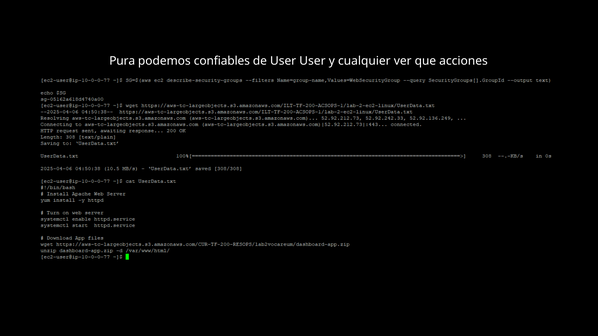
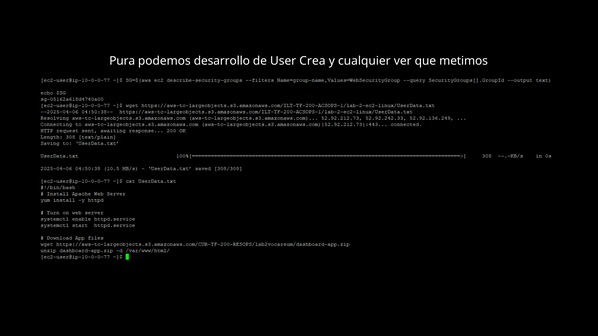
confiables: confiables -> desarrollo
User User: User -> Crea
acciones: acciones -> metimos
